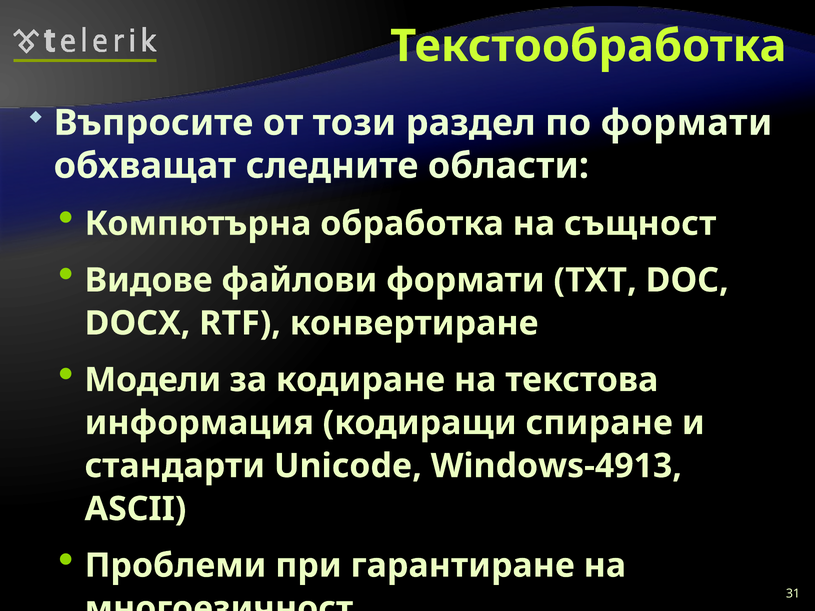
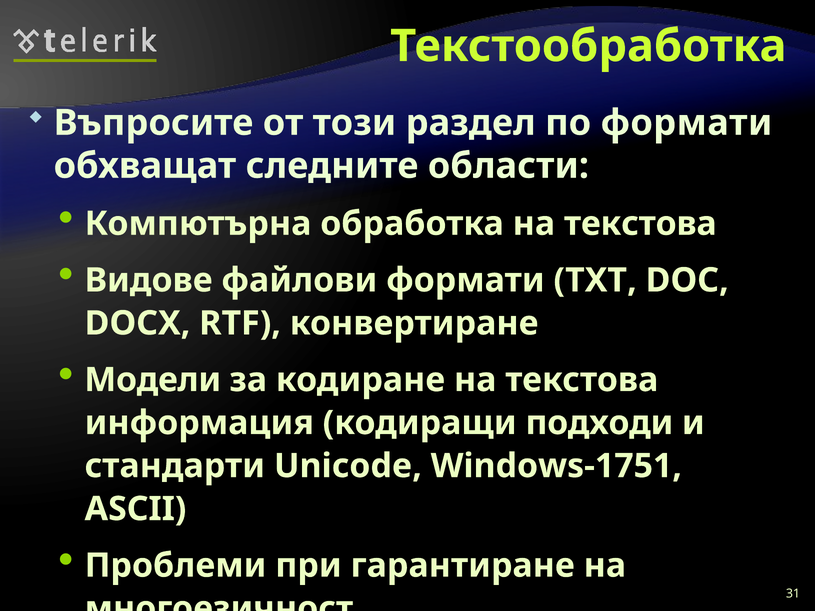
обработка на същност: същност -> текстова
спиране: спиране -> подходи
Windows-4913: Windows-4913 -> Windows-1751
